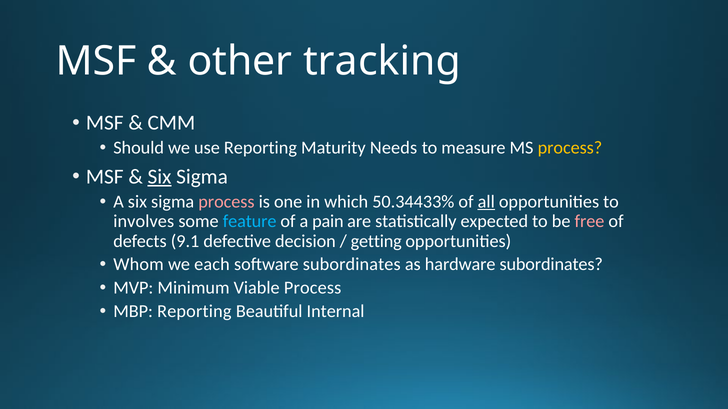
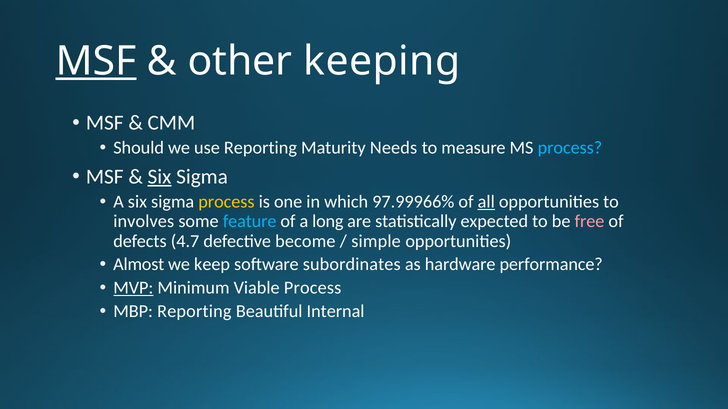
MSF at (96, 61) underline: none -> present
tracking: tracking -> keeping
process at (570, 148) colour: yellow -> light blue
process at (226, 202) colour: pink -> yellow
50.34433%: 50.34433% -> 97.99966%
pain: pain -> long
9.1: 9.1 -> 4.7
decision: decision -> become
getting: getting -> simple
Whom: Whom -> Almost
each: each -> keep
hardware subordinates: subordinates -> performance
MVP underline: none -> present
